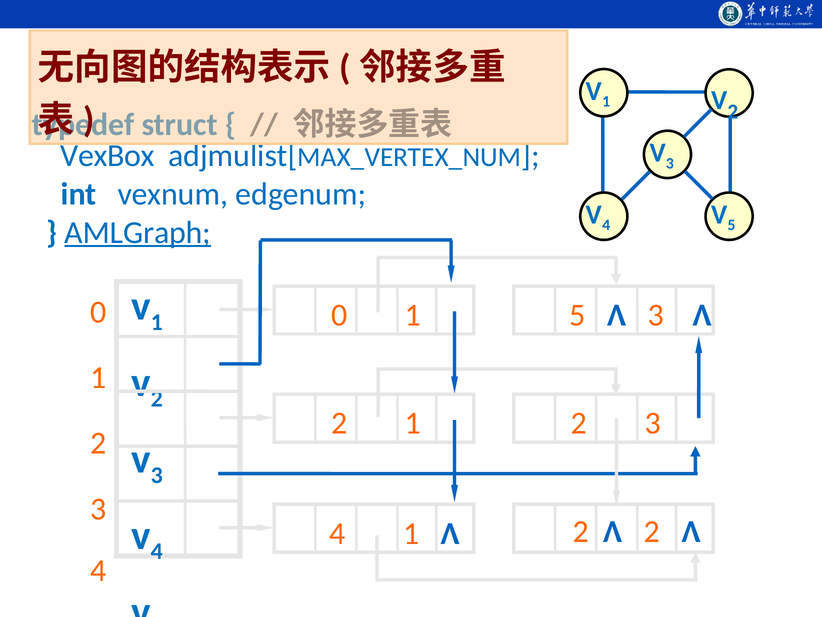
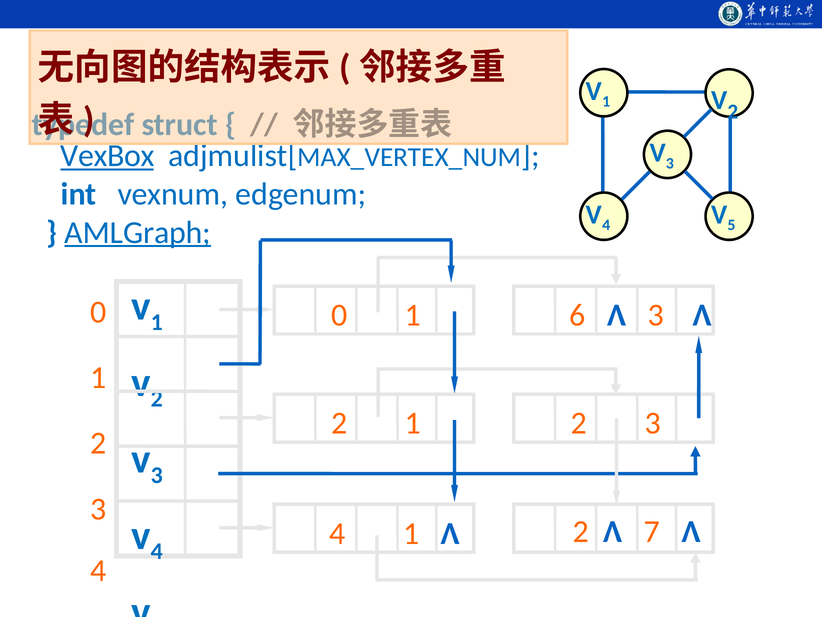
VexBox underline: none -> present
1 5: 5 -> 6
2 Λ 2: 2 -> 7
